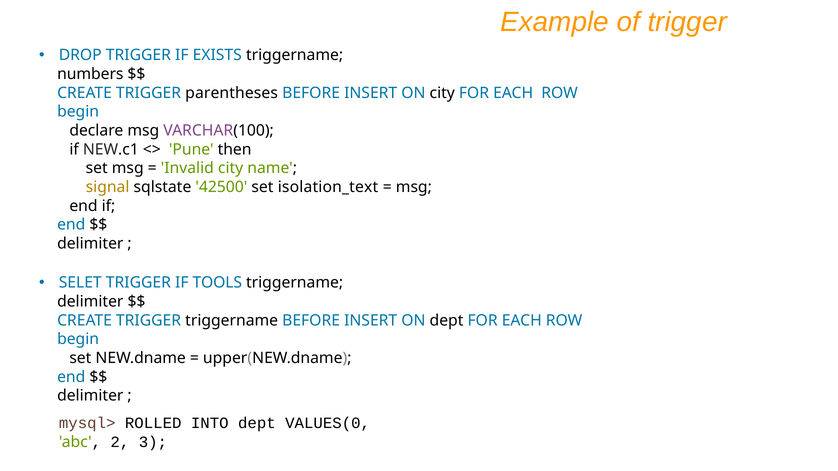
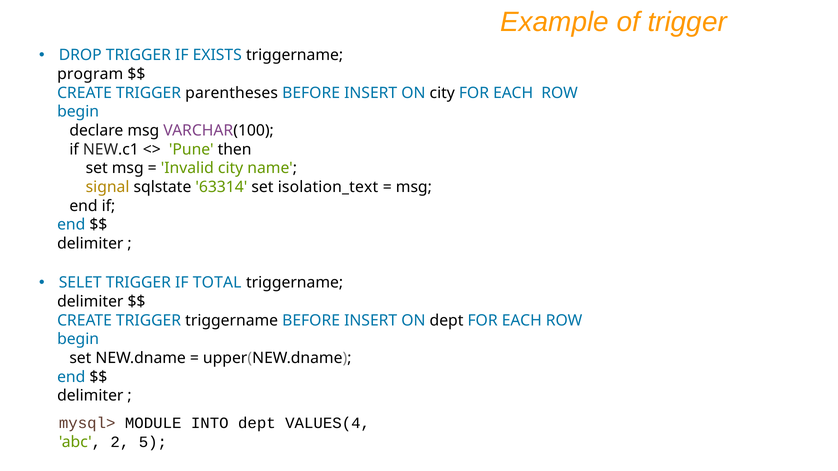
numbers: numbers -> program
42500: 42500 -> 63314
TOOLS: TOOLS -> TOTAL
ROLLED: ROLLED -> MODULE
VALUES(0: VALUES(0 -> VALUES(4
3: 3 -> 5
